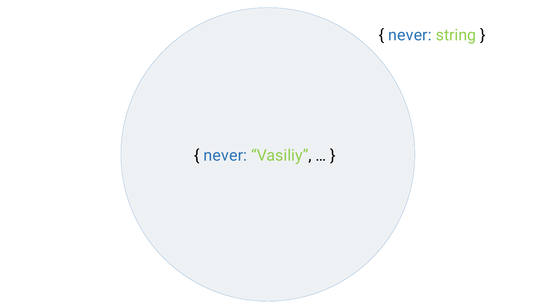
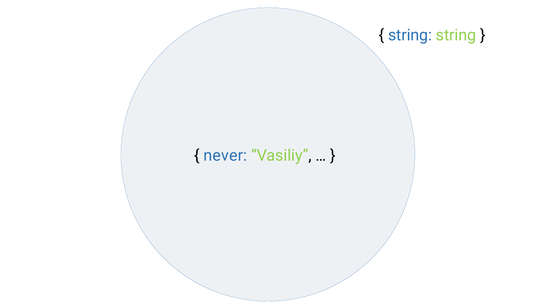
never at (410, 35): never -> string
